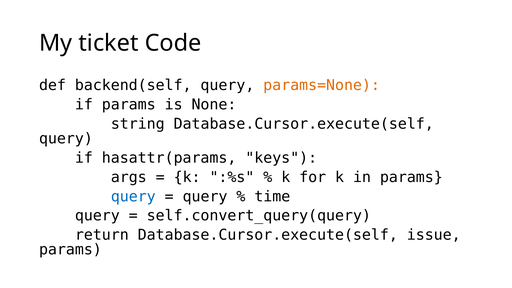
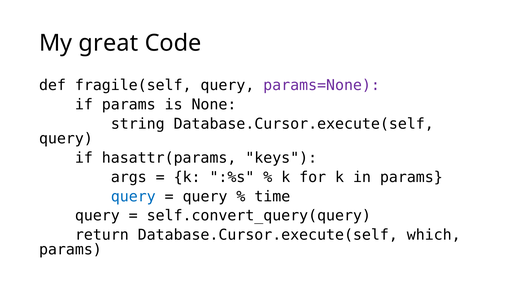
ticket: ticket -> great
backend(self: backend(self -> fragile(self
params=None colour: orange -> purple
issue: issue -> which
